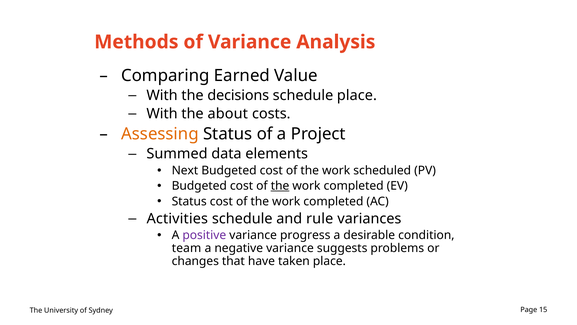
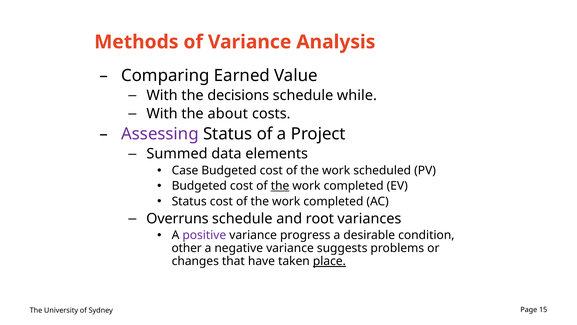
schedule place: place -> while
Assessing colour: orange -> purple
Next: Next -> Case
Activities: Activities -> Overruns
rule: rule -> root
team: team -> other
place at (329, 261) underline: none -> present
